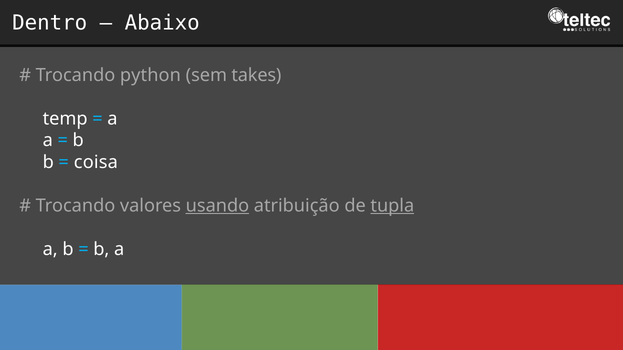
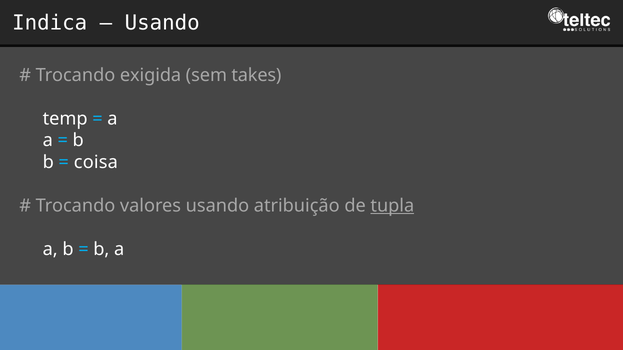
Dentro: Dentro -> Indica
Abaixo at (162, 23): Abaixo -> Usando
python: python -> exigida
usando at (217, 206) underline: present -> none
